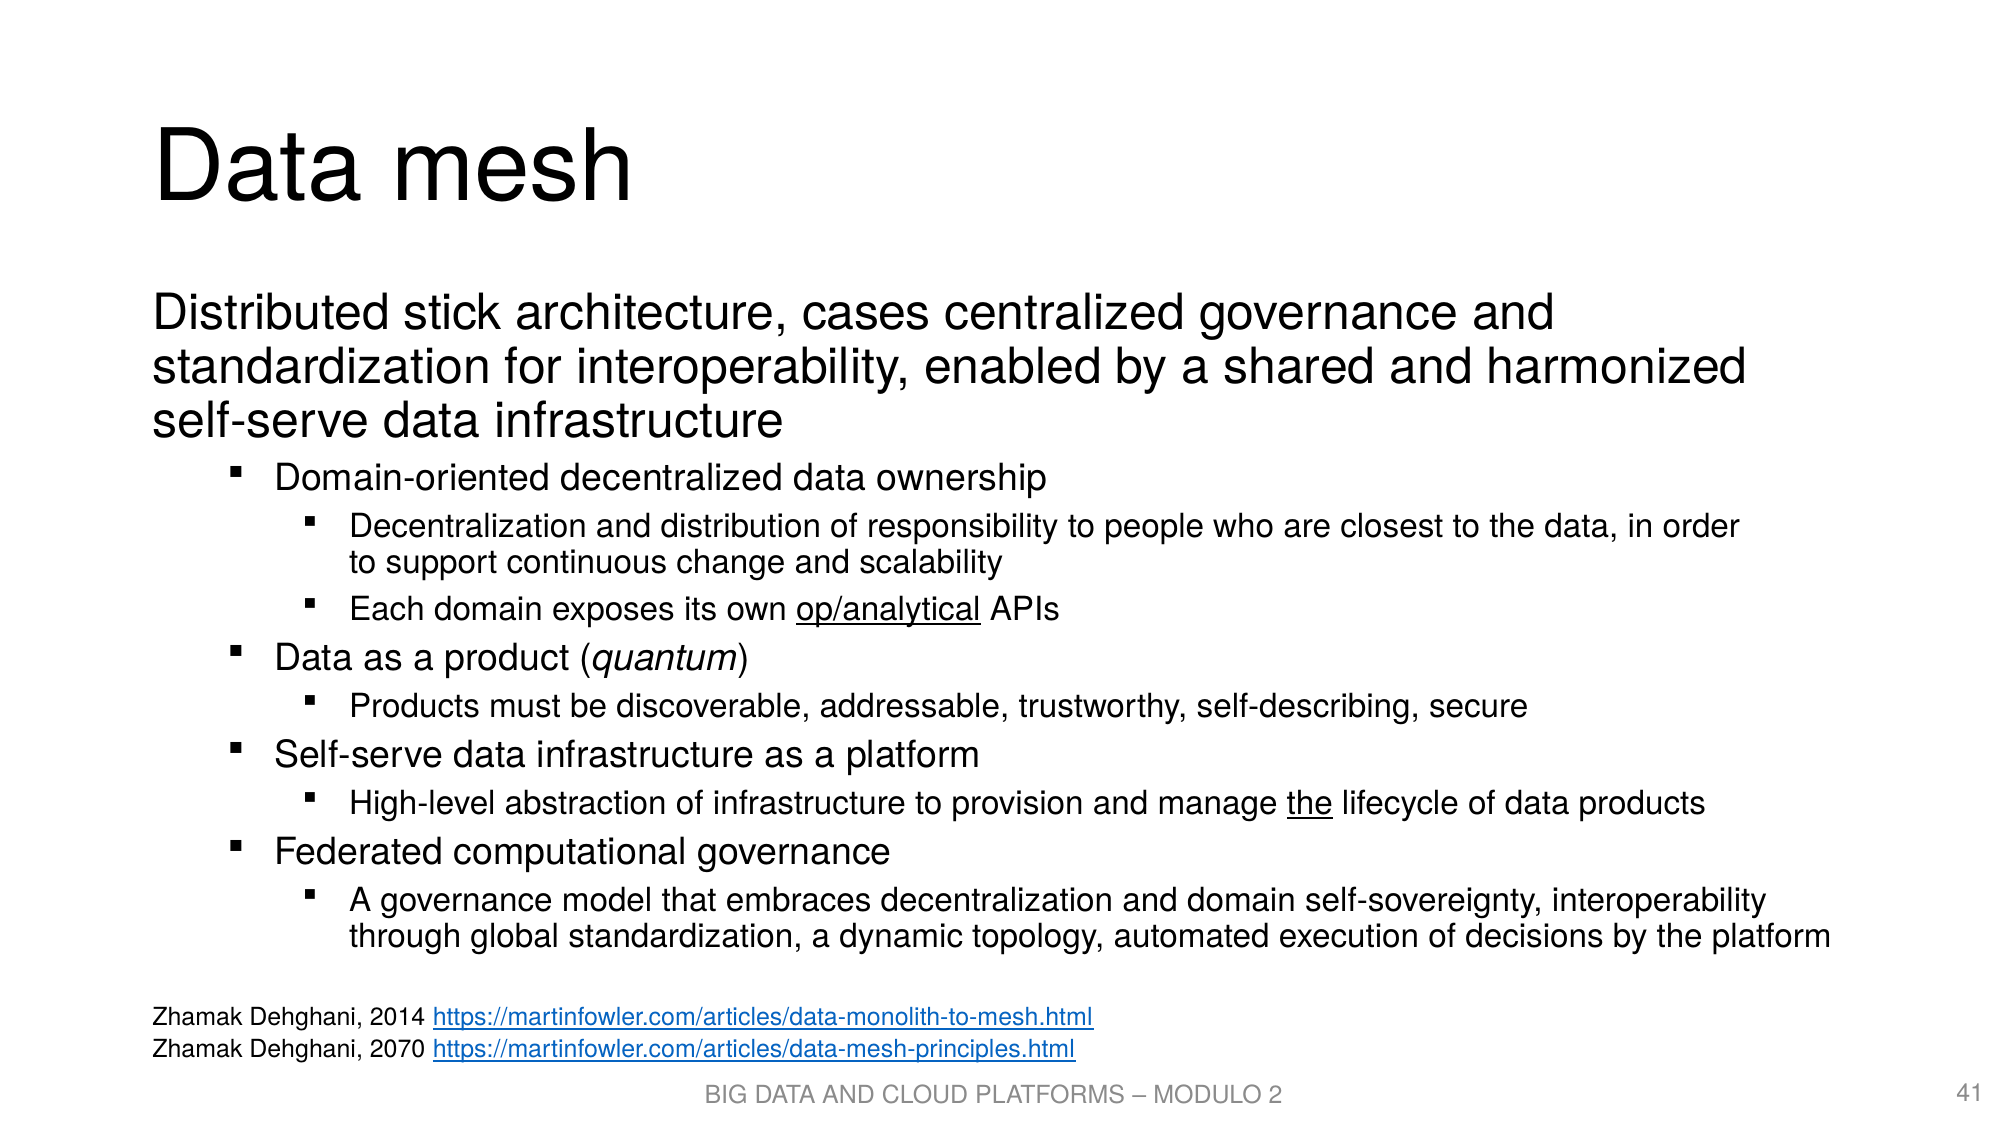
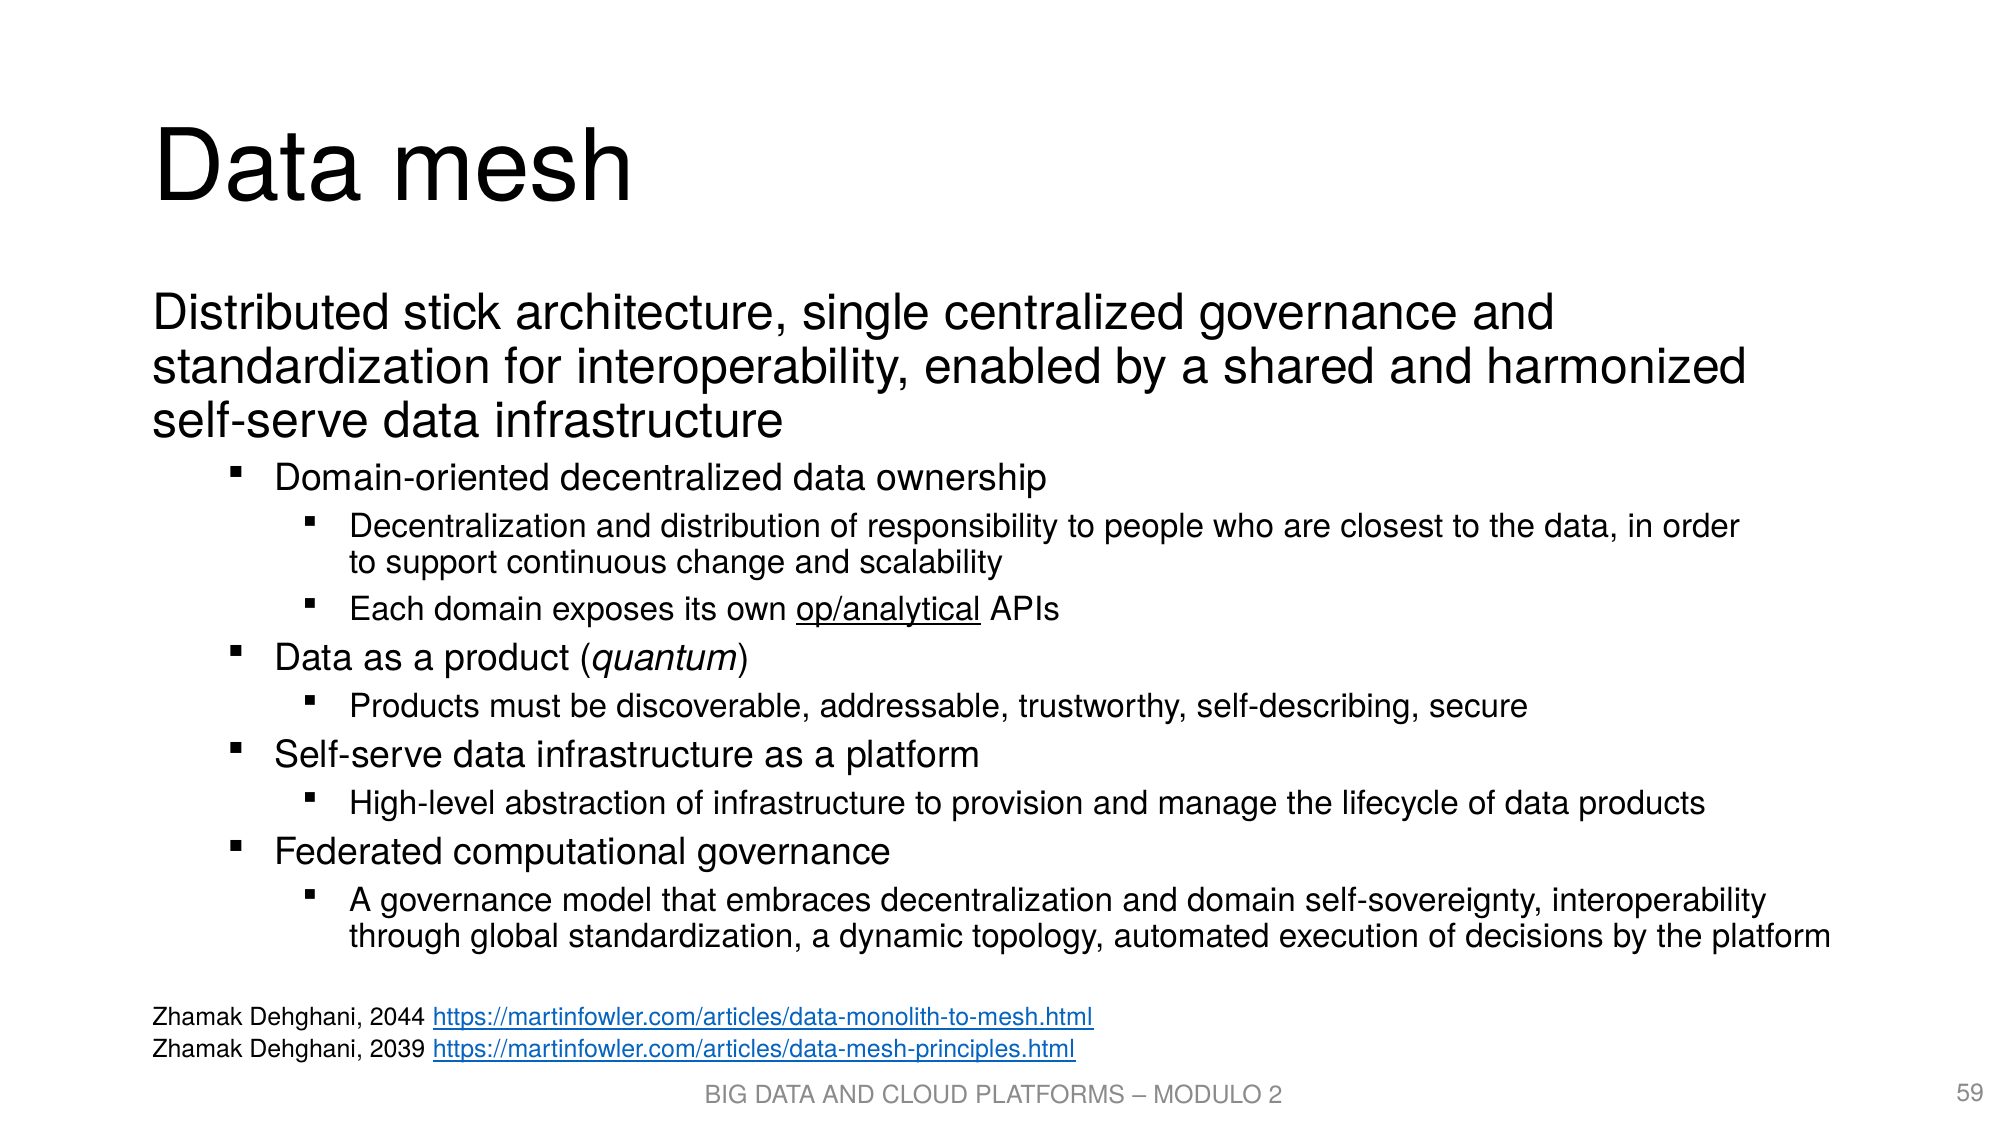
cases: cases -> single
the at (1310, 804) underline: present -> none
2014: 2014 -> 2044
2070: 2070 -> 2039
41: 41 -> 59
